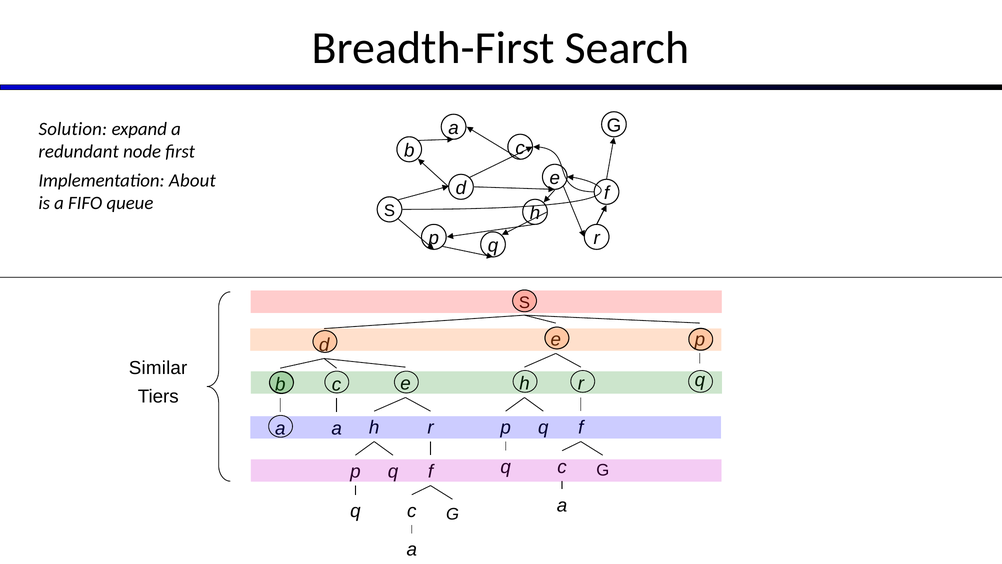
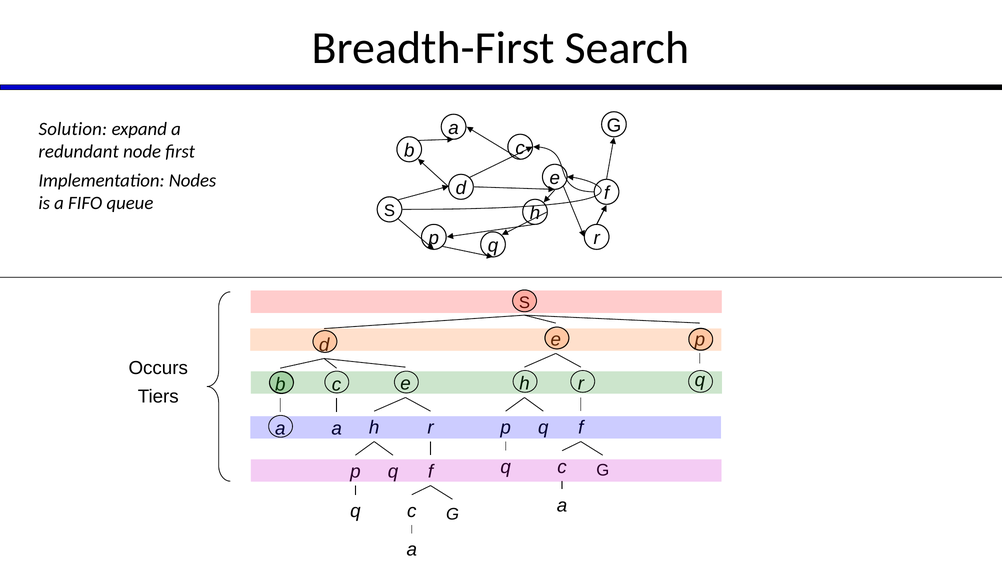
About: About -> Nodes
Similar: Similar -> Occurs
